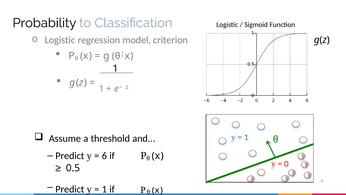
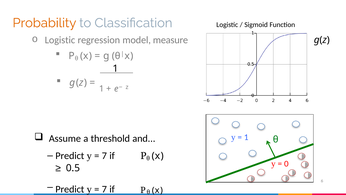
Probability colour: black -> orange
criterion: criterion -> measure
6 at (104, 155): 6 -> 7
1 at (104, 189): 1 -> 7
